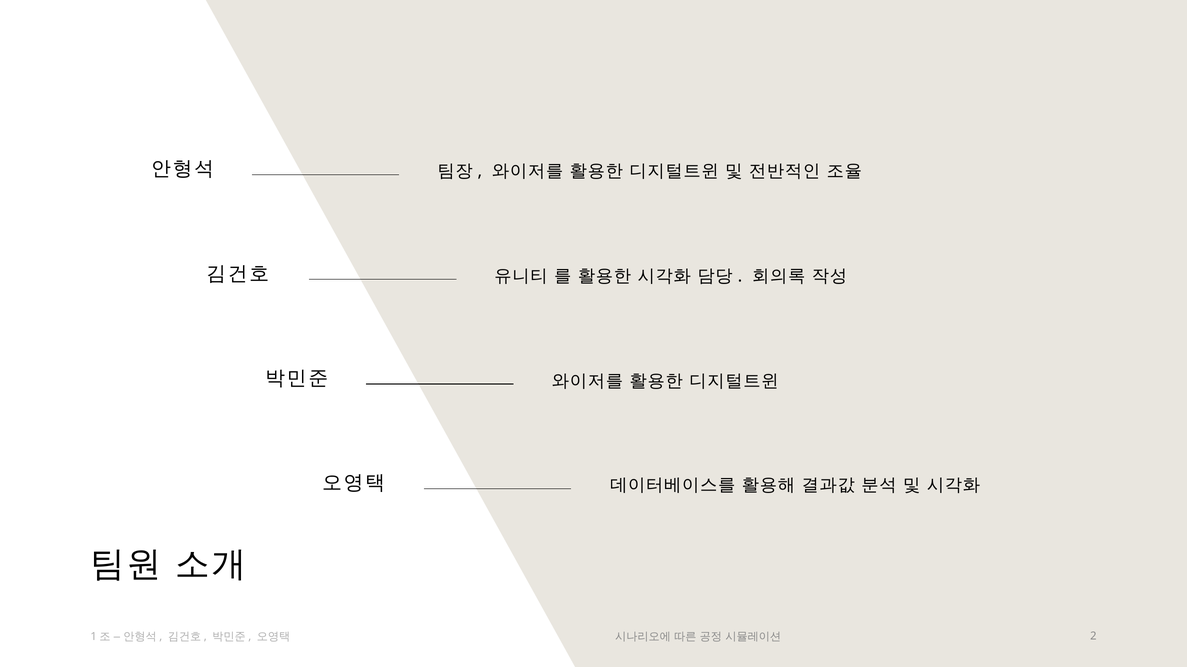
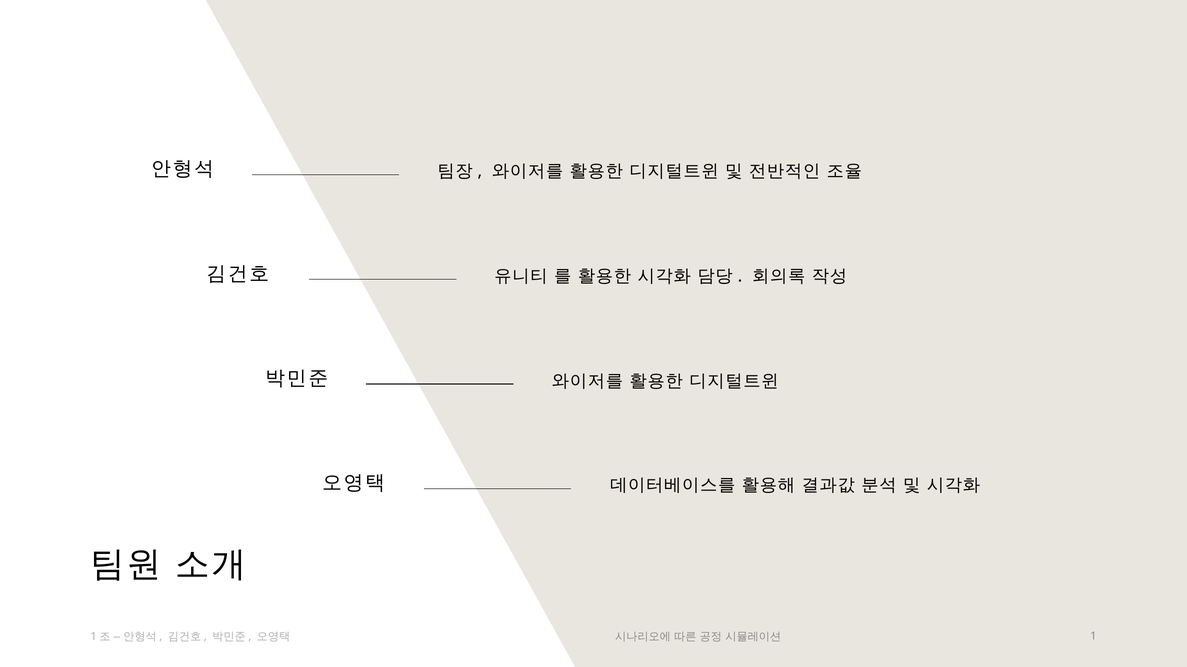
2: 2 -> 1
